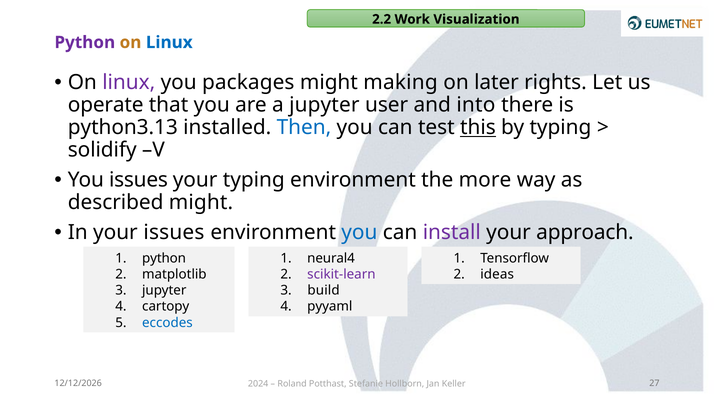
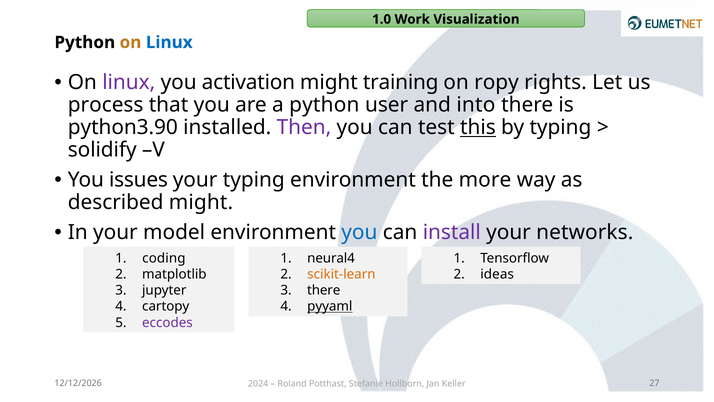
2.2: 2.2 -> 1.0
Python at (85, 42) colour: purple -> black
packages: packages -> activation
making: making -> training
later: later -> ropy
operate: operate -> process
a jupyter: jupyter -> python
python3.13: python3.13 -> python3.90
Then colour: blue -> purple
your issues: issues -> model
approach: approach -> networks
python at (164, 258): python -> coding
scikit-learn colour: purple -> orange
build at (324, 290): build -> there
pyyaml underline: none -> present
eccodes colour: blue -> purple
